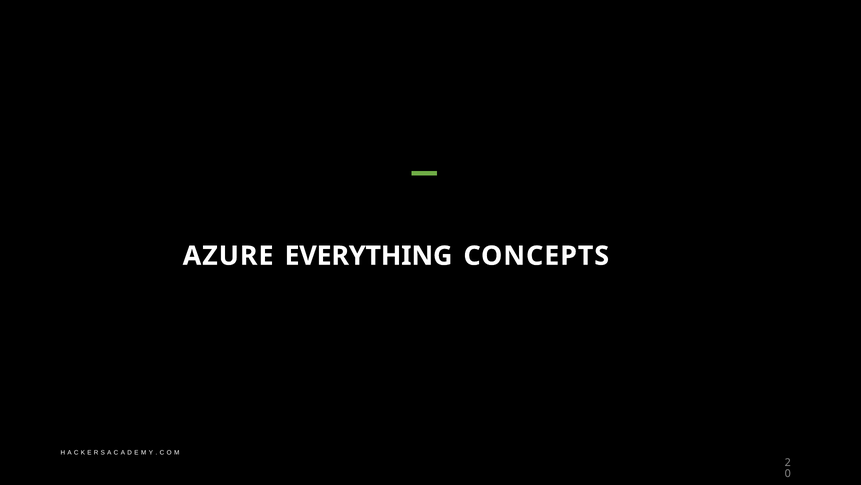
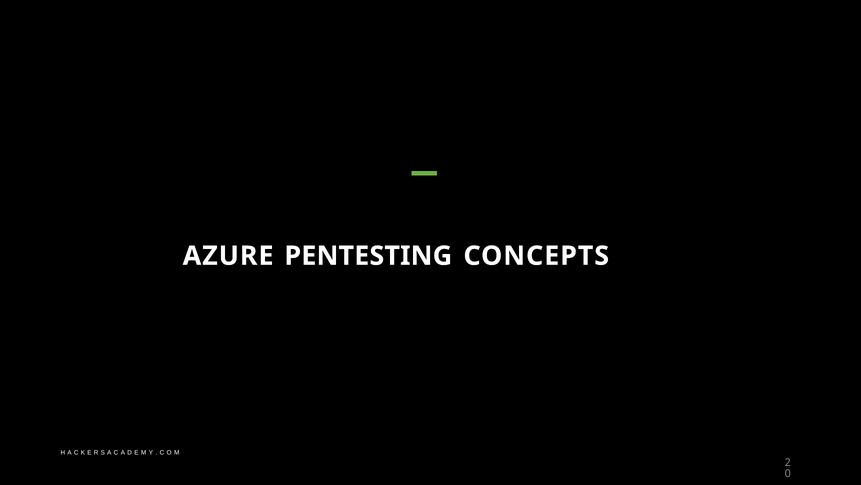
EVERYTHING: EVERYTHING -> PENTESTING
